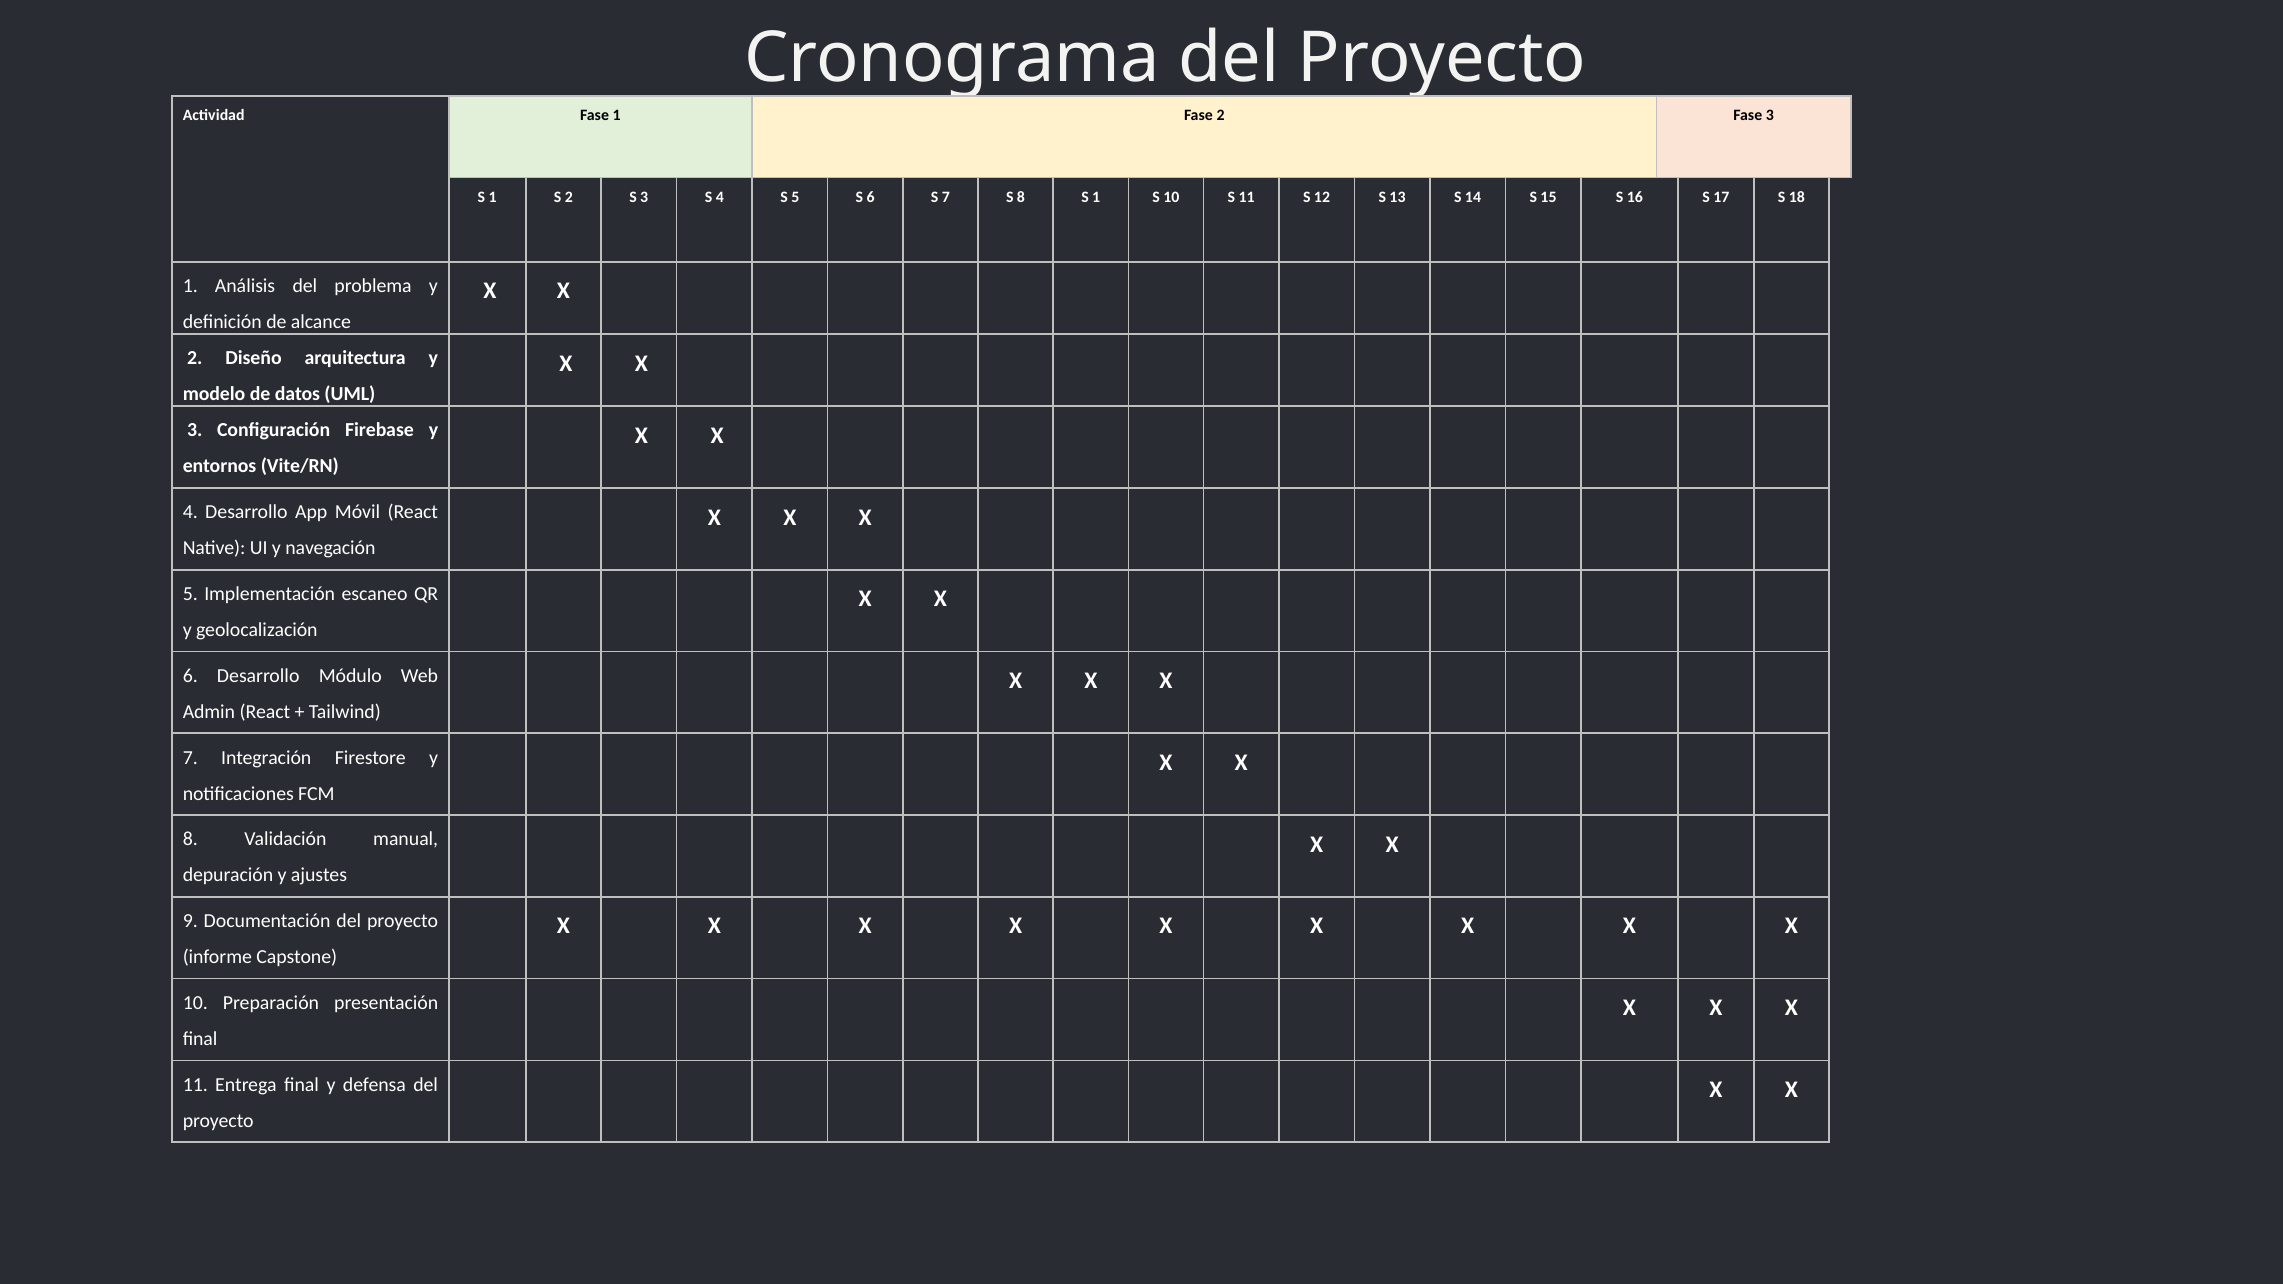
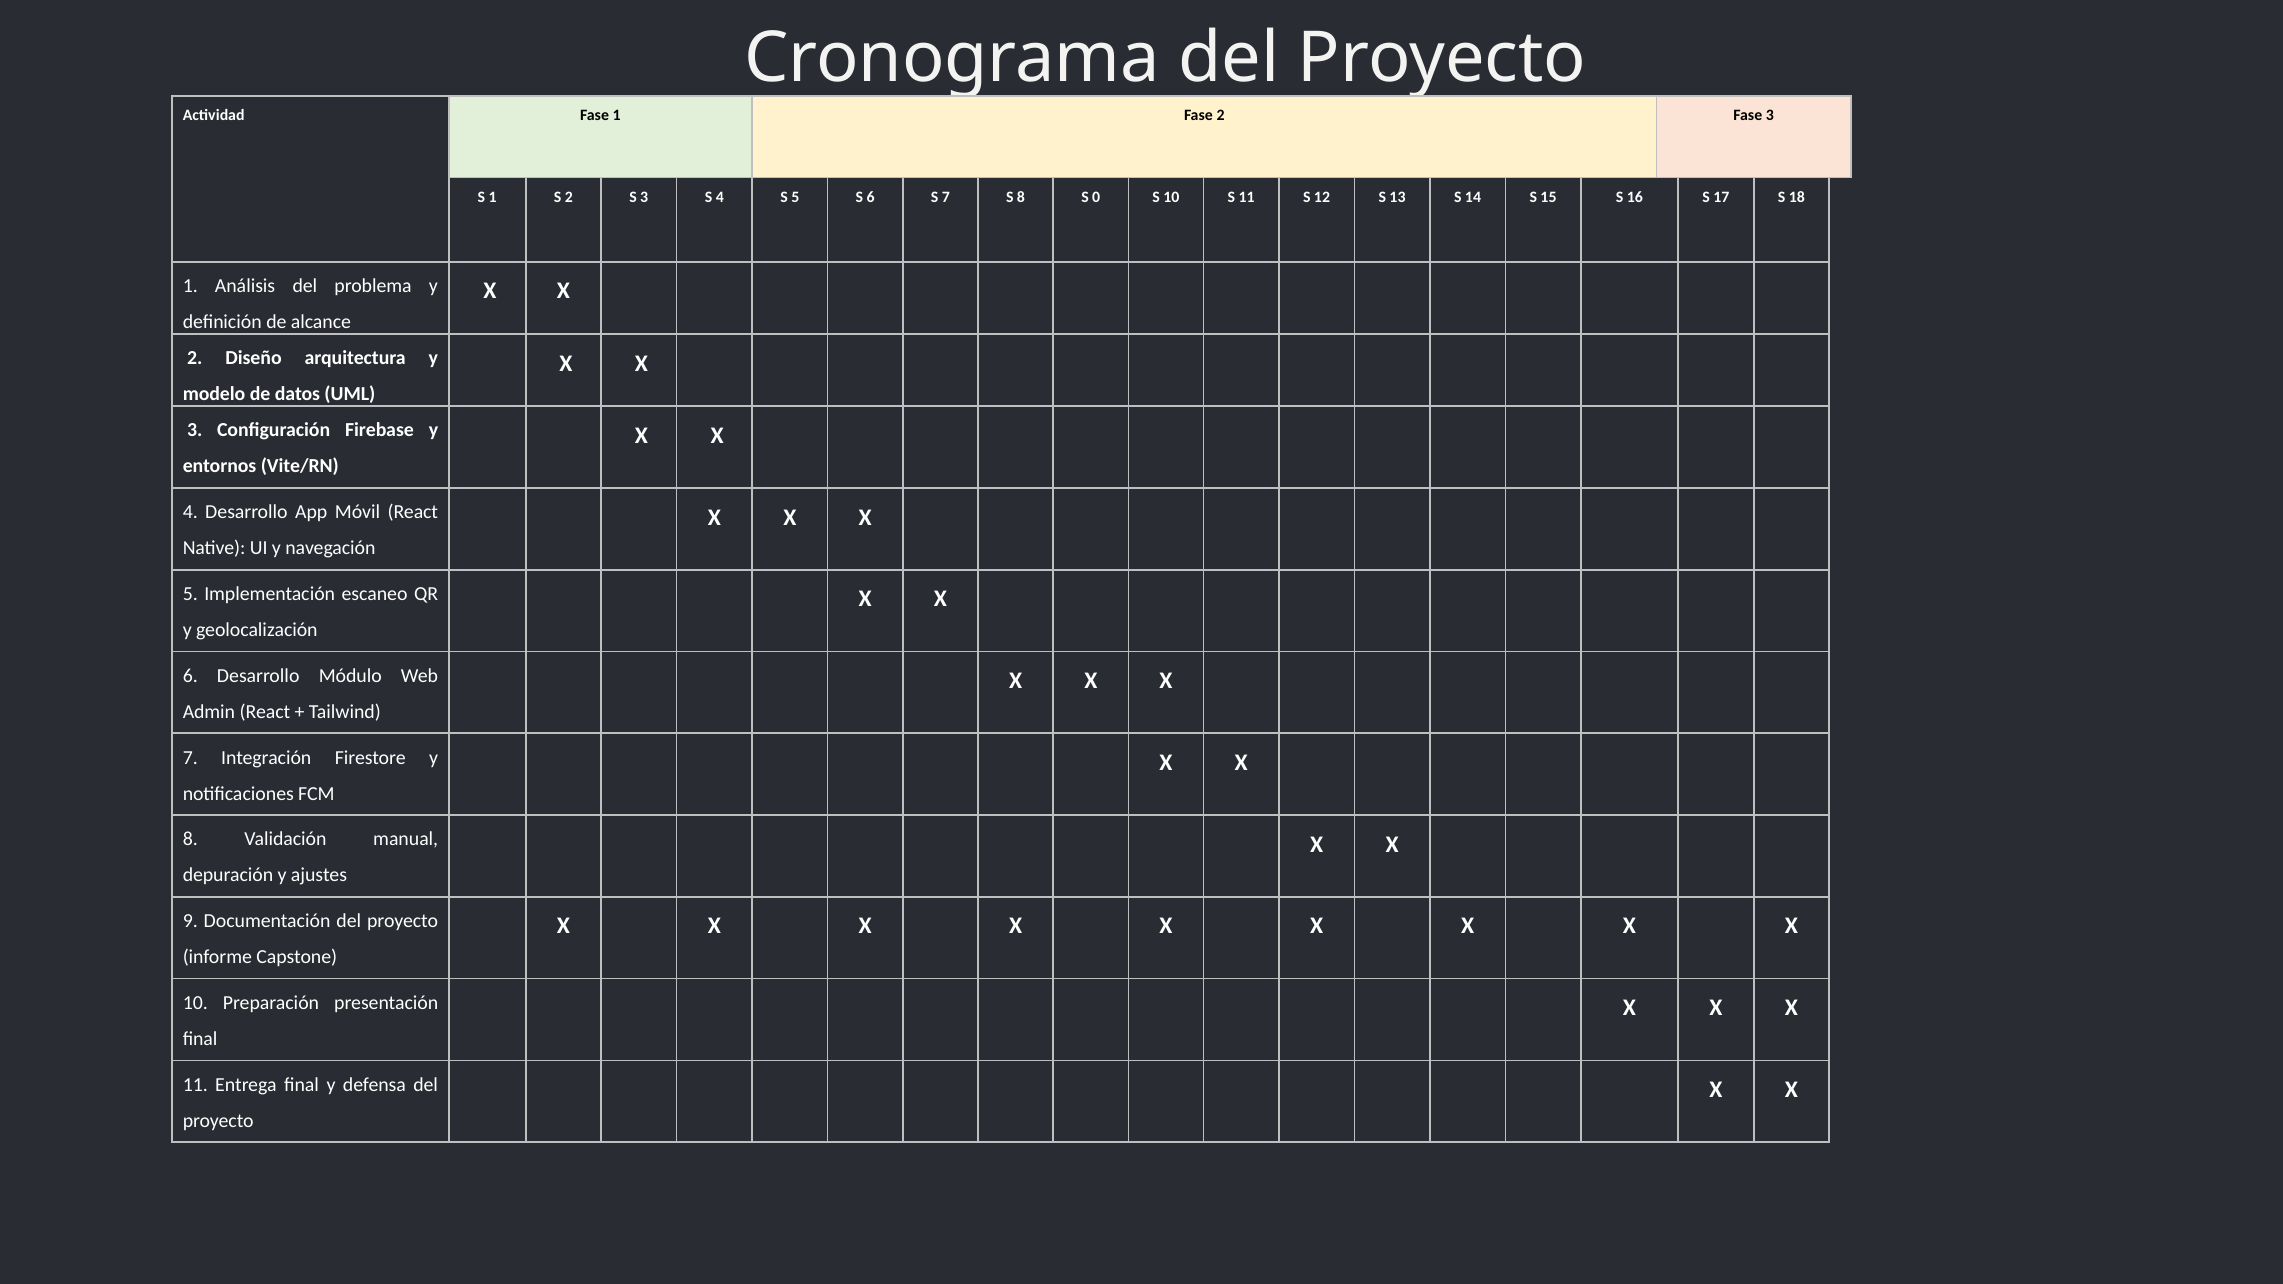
8 S 1: 1 -> 0
